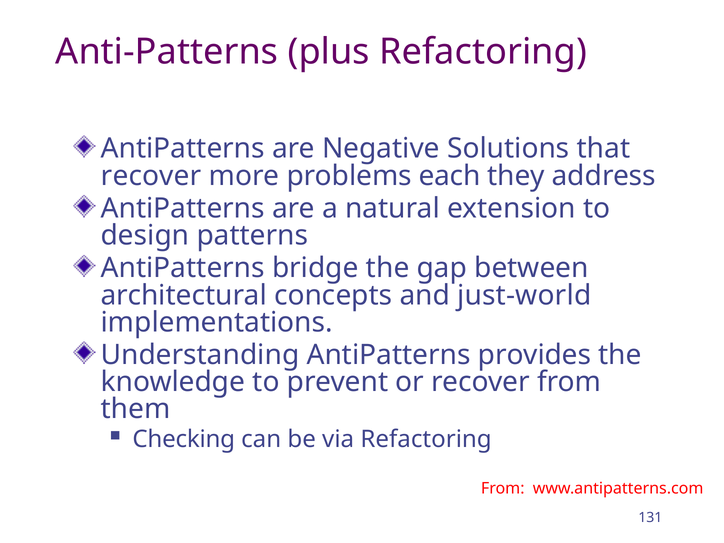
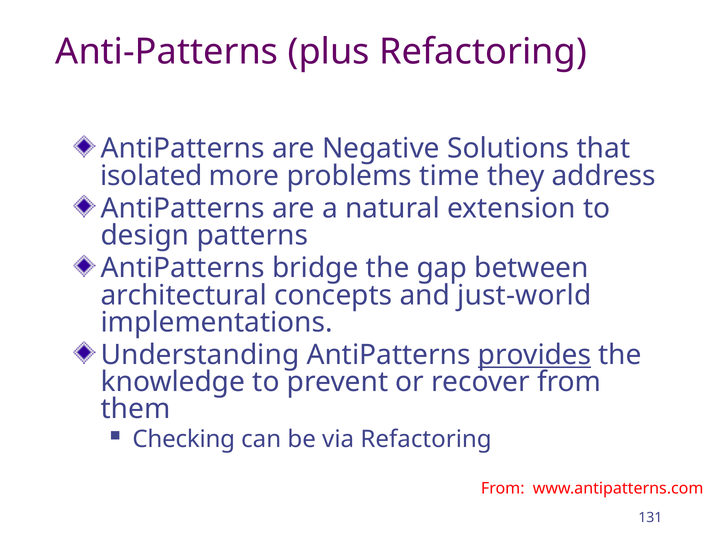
recover at (151, 176): recover -> isolated
each: each -> time
provides underline: none -> present
